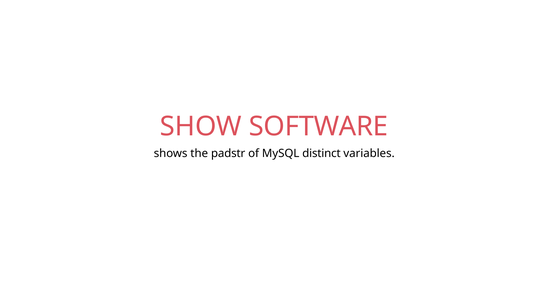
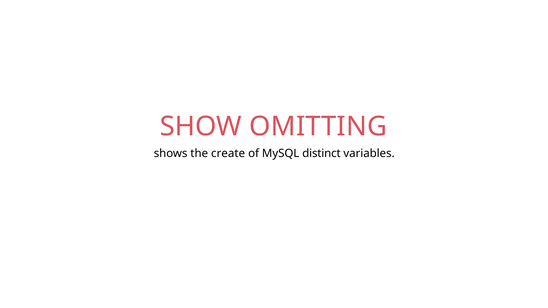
SOFTWARE: SOFTWARE -> OMITTING
padstr: padstr -> create
